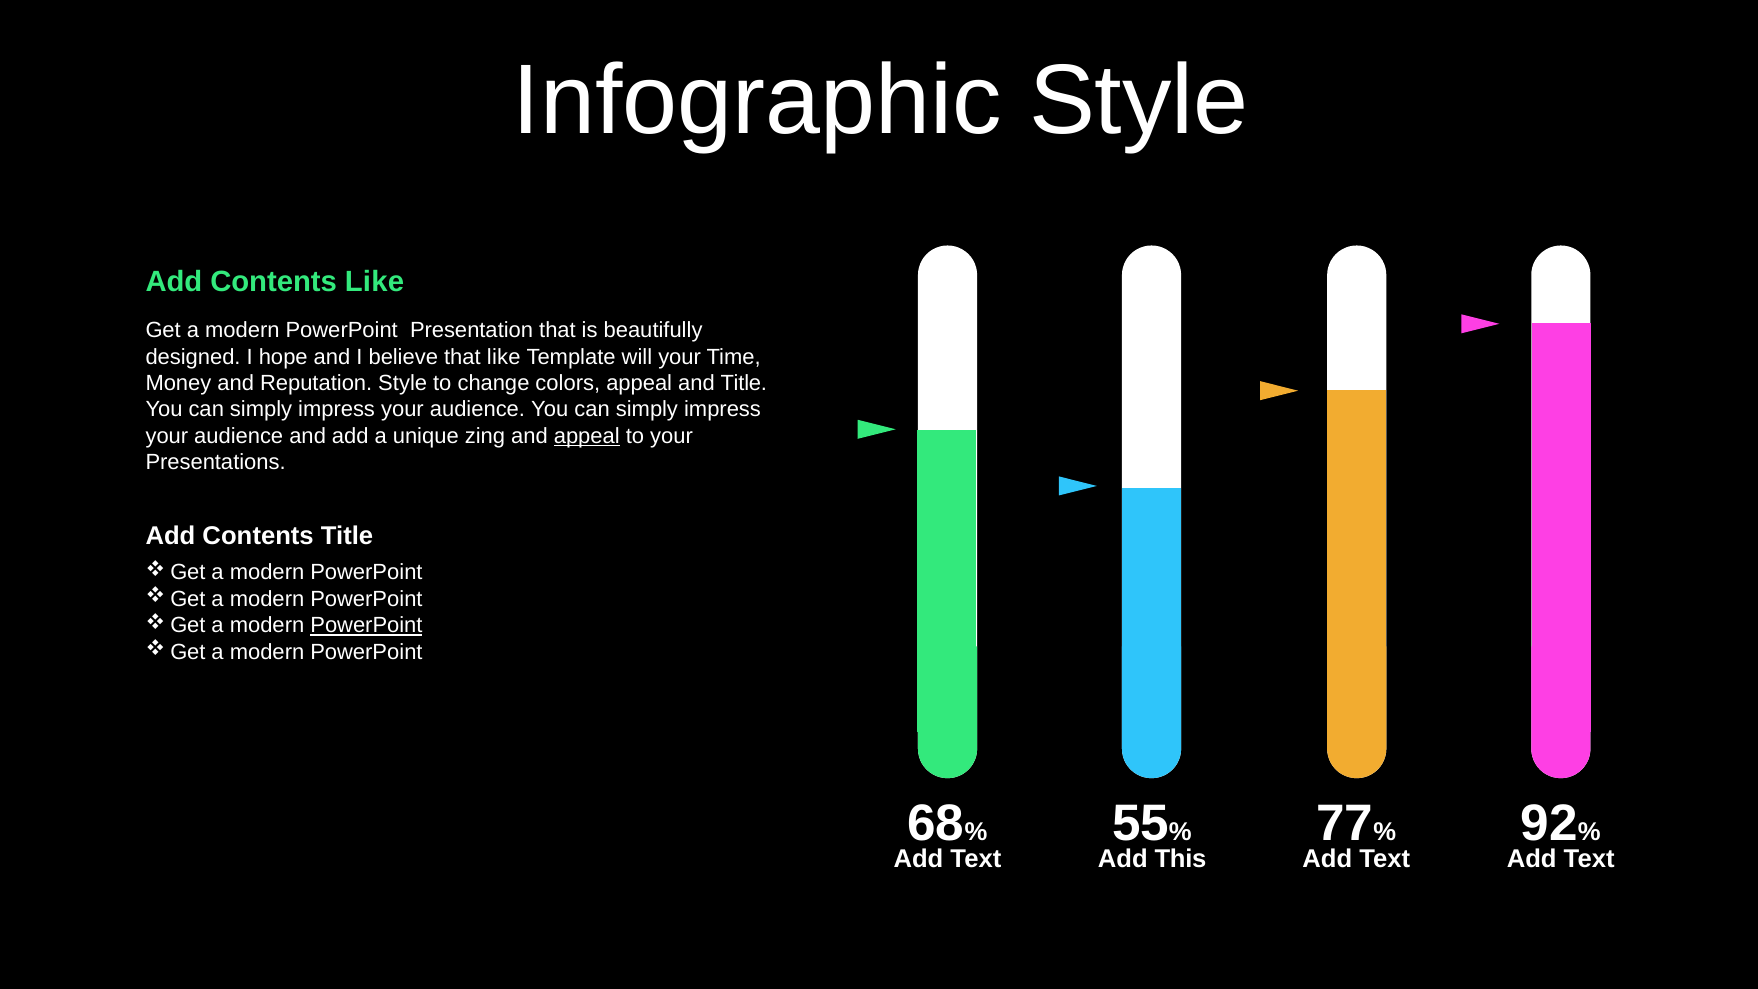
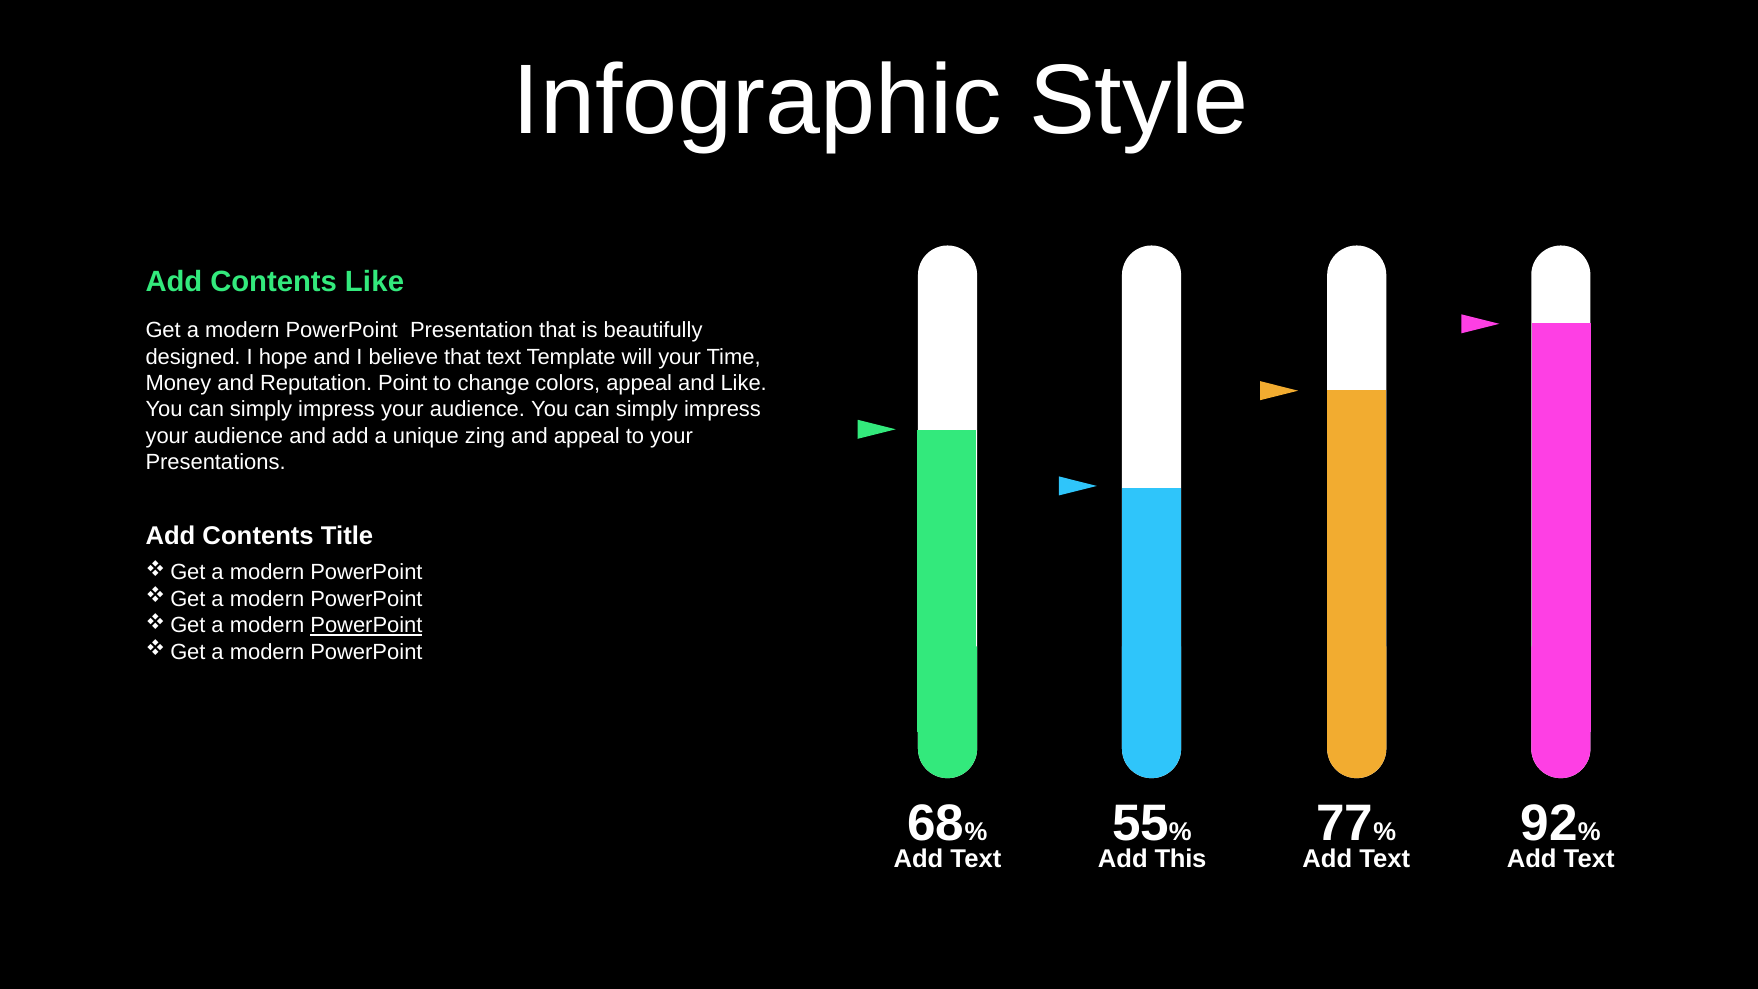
that like: like -> text
Reputation Style: Style -> Point
and Title: Title -> Like
appeal at (587, 436) underline: present -> none
